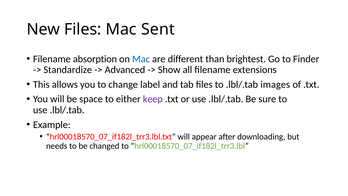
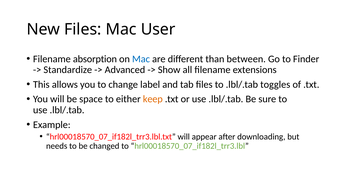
Sent: Sent -> User
brightest: brightest -> between
images: images -> toggles
keep colour: purple -> orange
